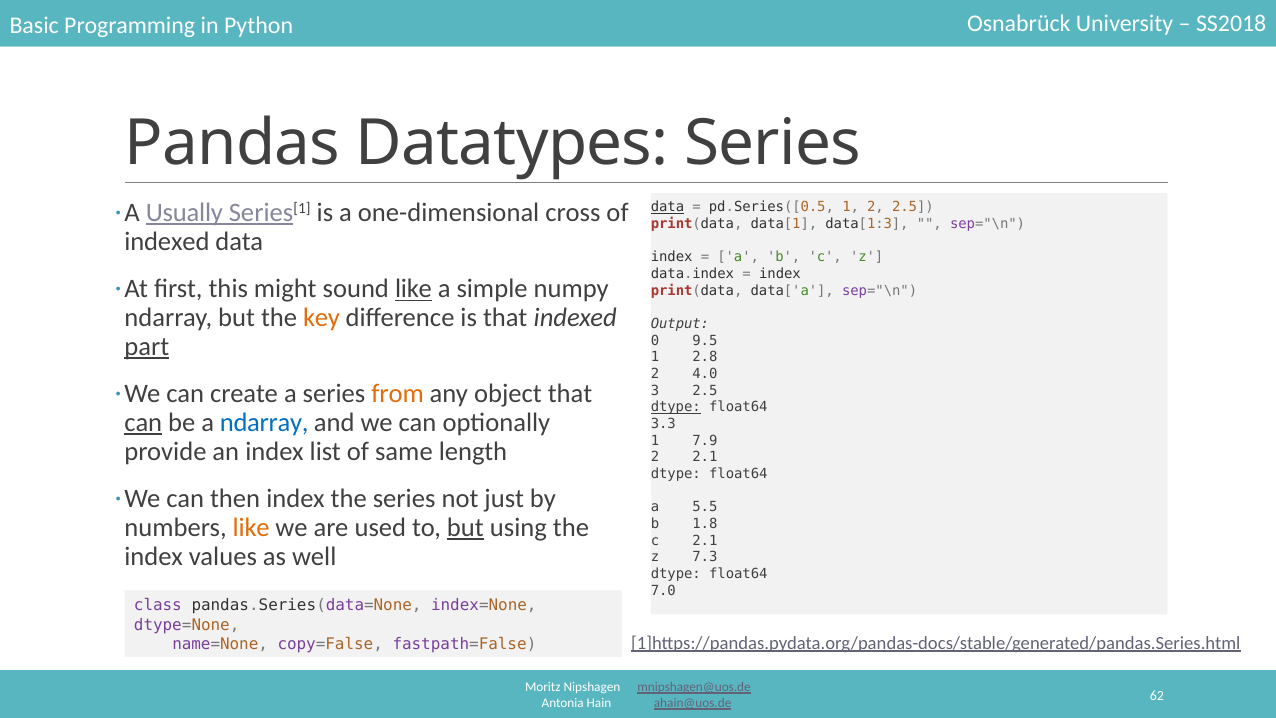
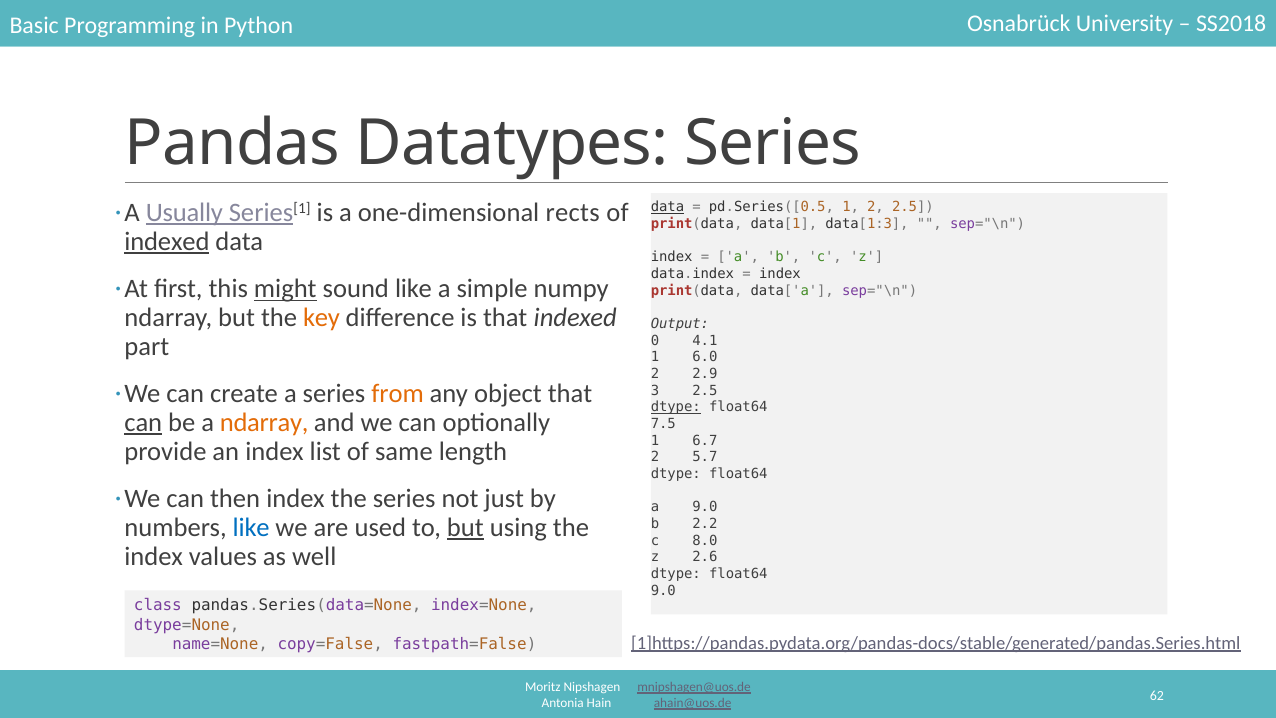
cross: cross -> rects
indexed at (167, 242) underline: none -> present
might underline: none -> present
like at (413, 289) underline: present -> none
9.5: 9.5 -> 4.1
part underline: present -> none
2.8: 2.8 -> 6.0
4.0: 4.0 -> 2.9
ndarray at (264, 422) colour: blue -> orange
3.3: 3.3 -> 7.5
7.9: 7.9 -> 6.7
2 2.1: 2.1 -> 5.7
a 5.5: 5.5 -> 9.0
like at (251, 527) colour: orange -> blue
1.8: 1.8 -> 2.2
c 2.1: 2.1 -> 8.0
7.3: 7.3 -> 2.6
7.0 at (663, 590): 7.0 -> 9.0
